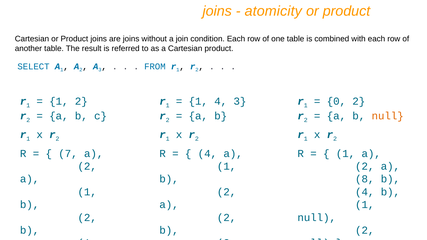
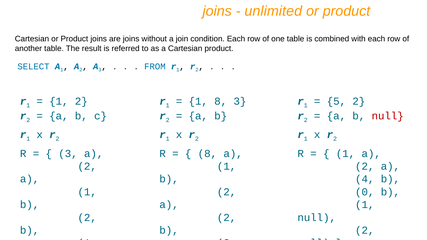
atomicity: atomicity -> unlimited
1 4: 4 -> 8
0: 0 -> 5
null at (388, 116) colour: orange -> red
7 at (68, 154): 7 -> 3
4 at (207, 154): 4 -> 8
8 at (365, 179): 8 -> 4
4 at (365, 192): 4 -> 0
